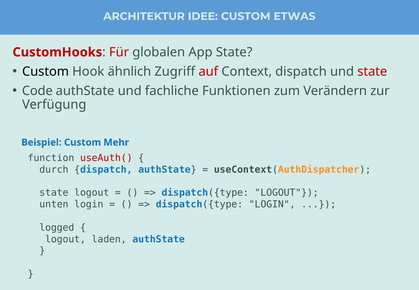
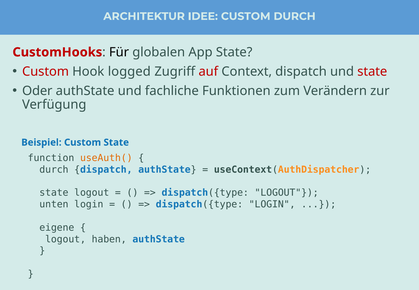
CUSTOM ETWAS: ETWAS -> DURCH
Für colour: red -> black
Custom at (46, 72) colour: black -> red
ähnlich: ähnlich -> logged
Code: Code -> Oder
Custom Mehr: Mehr -> State
useAuth( colour: red -> orange
logged: logged -> eigene
laden: laden -> haben
